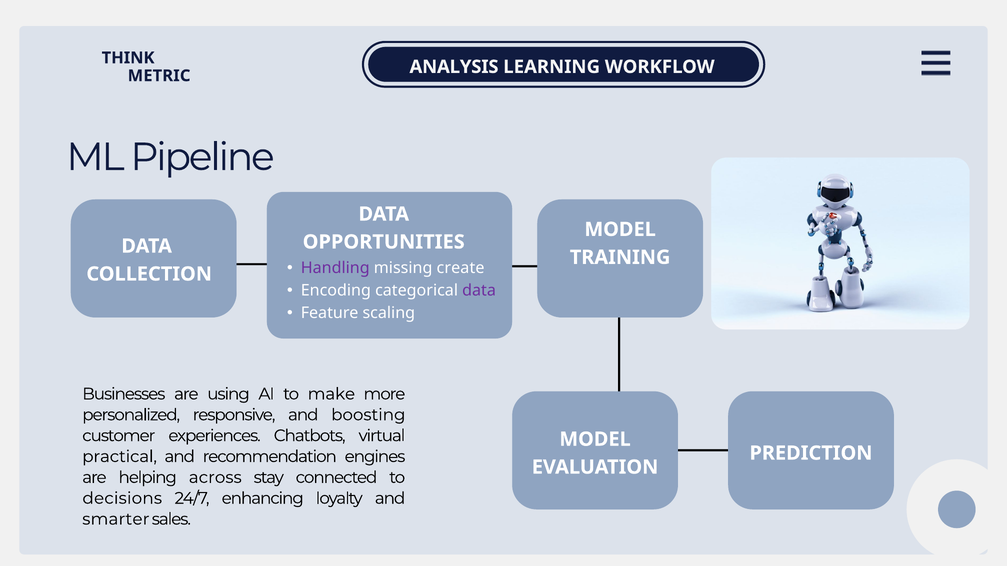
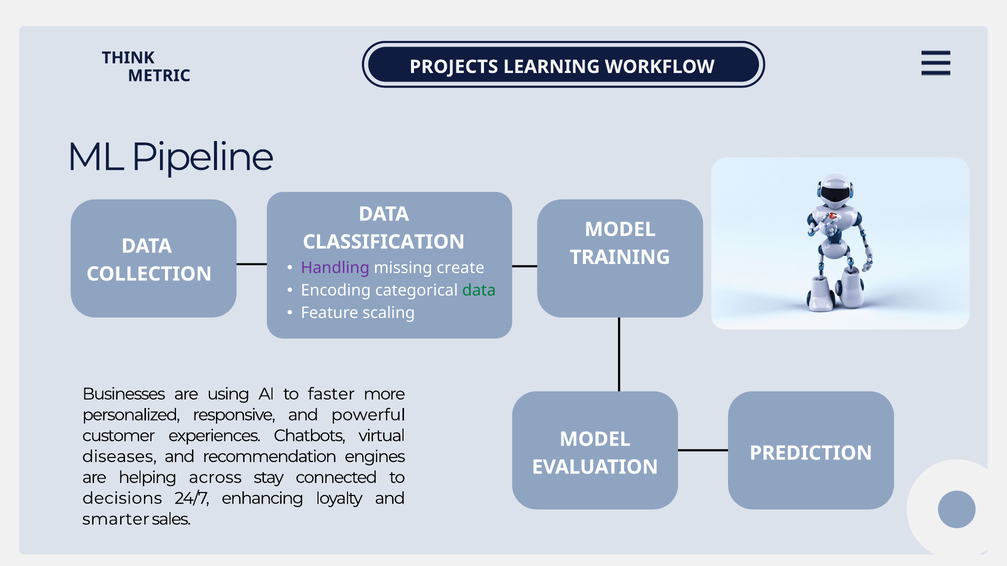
ANALYSIS: ANALYSIS -> PROJECTS
OPPORTUNITIES: OPPORTUNITIES -> CLASSIFICATION
data at (479, 291) colour: purple -> green
make: make -> faster
boosting: boosting -> powerful
practical: practical -> diseases
